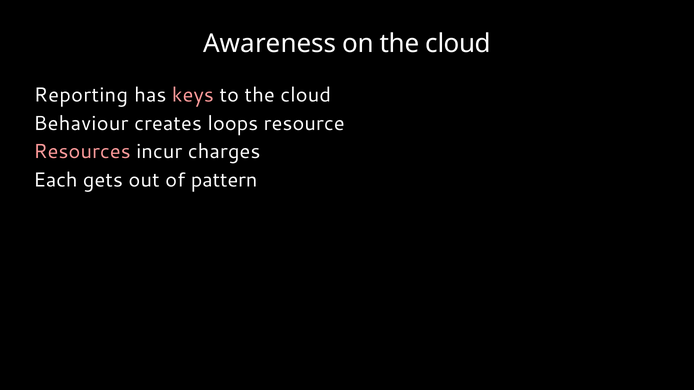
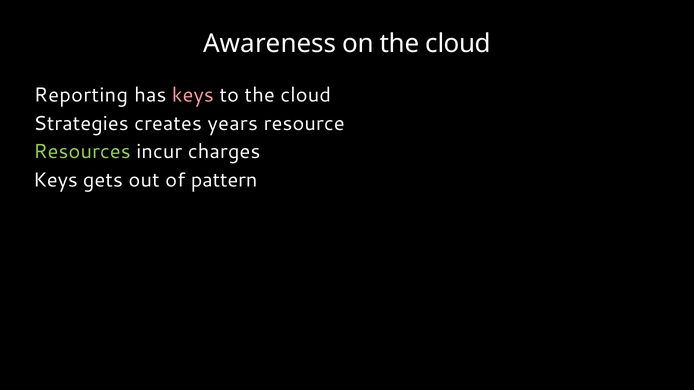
Behaviour: Behaviour -> Strategies
loops: loops -> years
Resources colour: pink -> light green
Each at (55, 180): Each -> Keys
